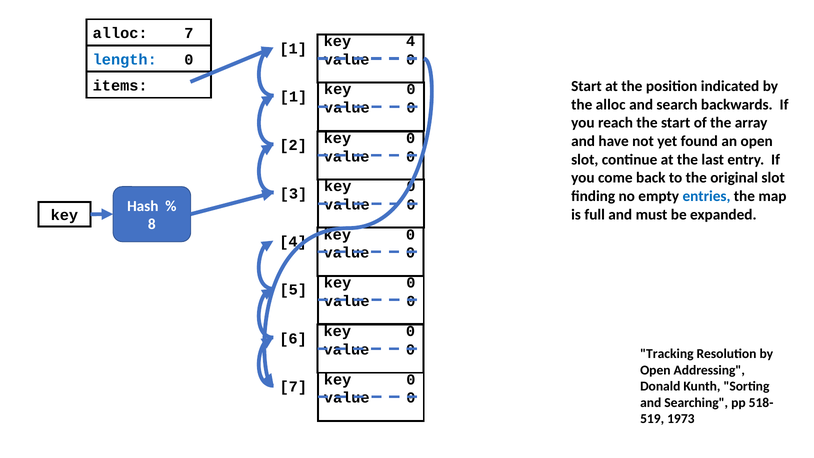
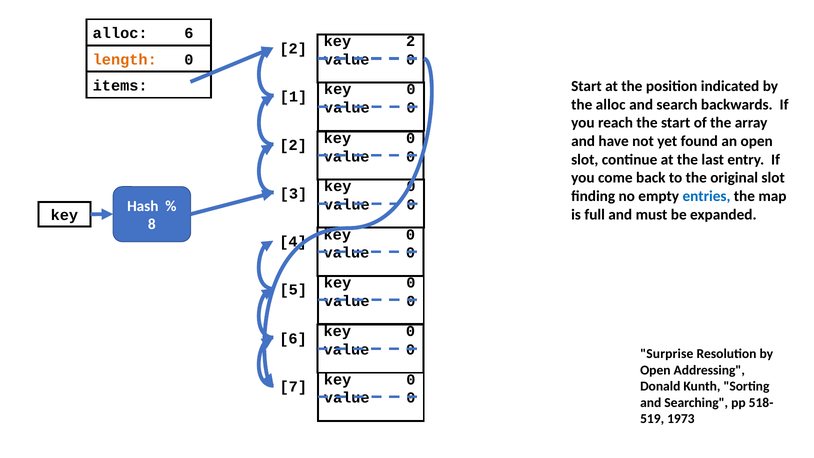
alloc 7: 7 -> 6
key 4: 4 -> 2
1 at (293, 48): 1 -> 2
length colour: blue -> orange
Tracking: Tracking -> Surprise
